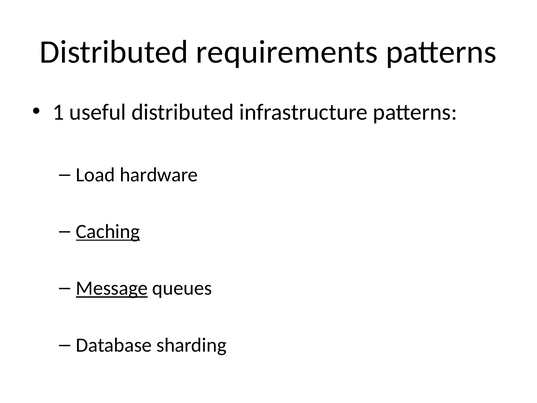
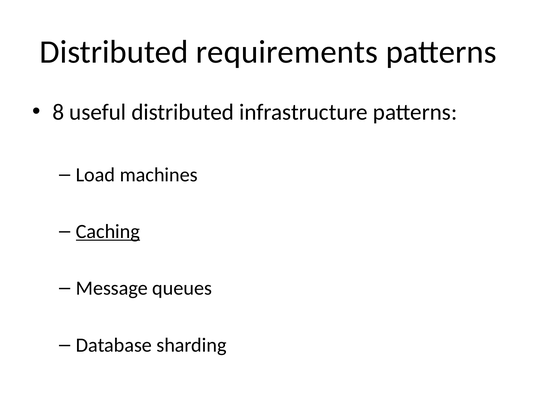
1: 1 -> 8
hardware: hardware -> machines
Message underline: present -> none
